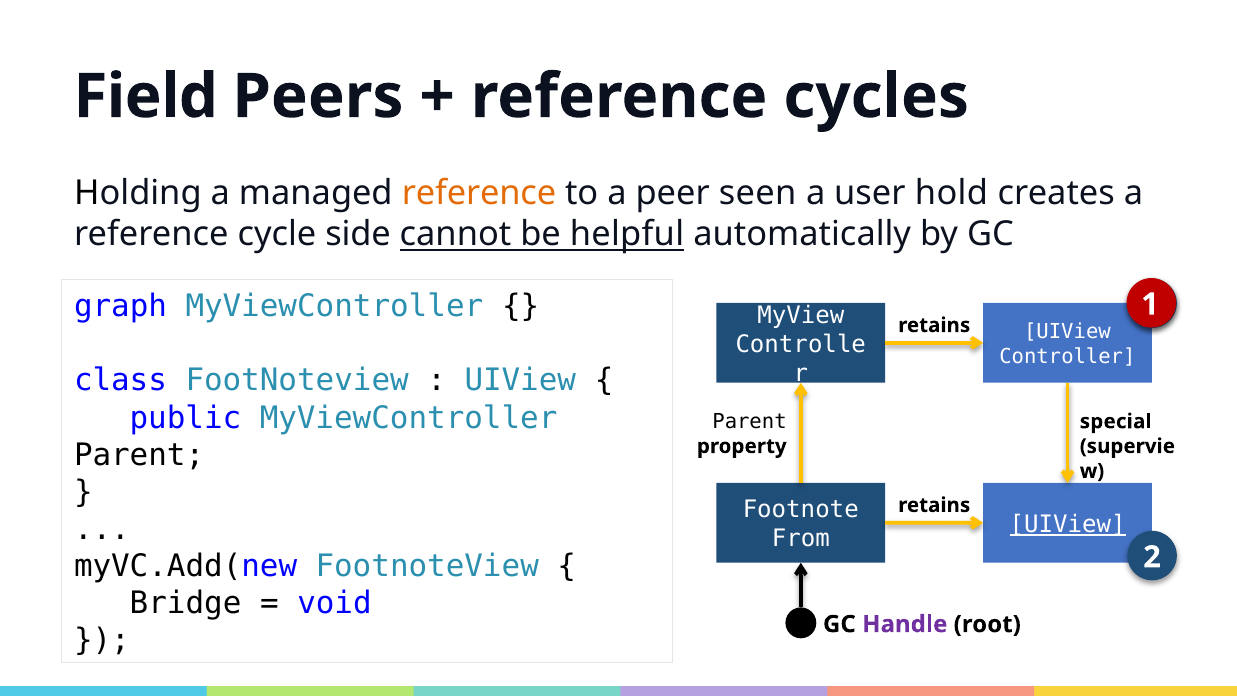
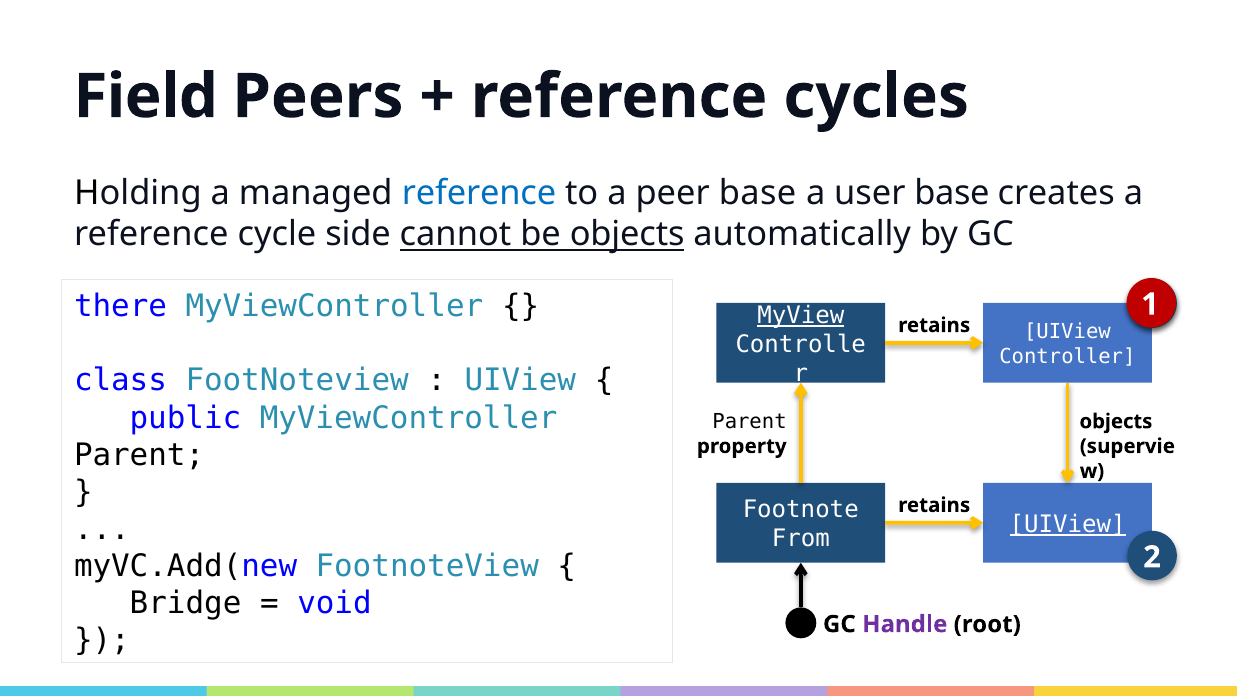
reference at (479, 193) colour: orange -> blue
peer seen: seen -> base
user hold: hold -> base
be helpful: helpful -> objects
graph: graph -> there
MyView underline: none -> present
special at (1116, 421): special -> objects
